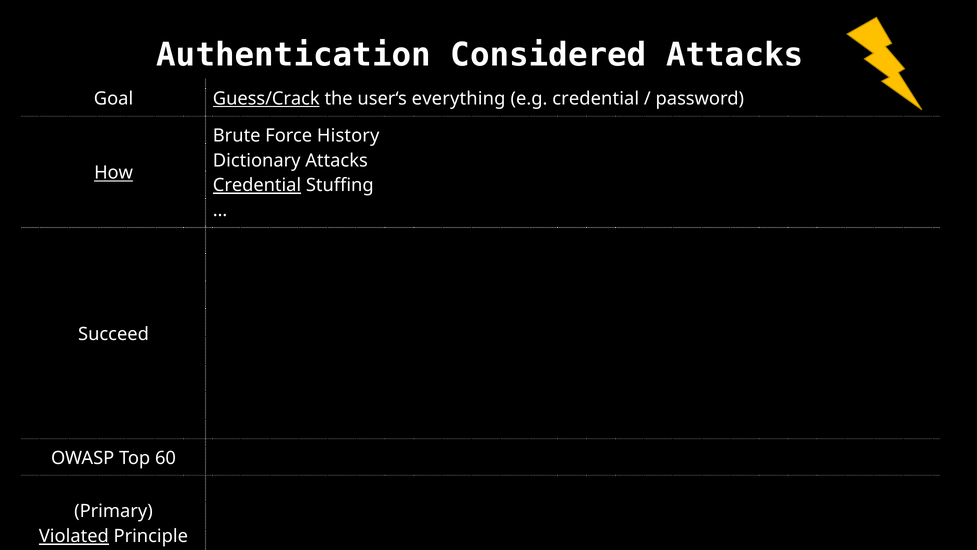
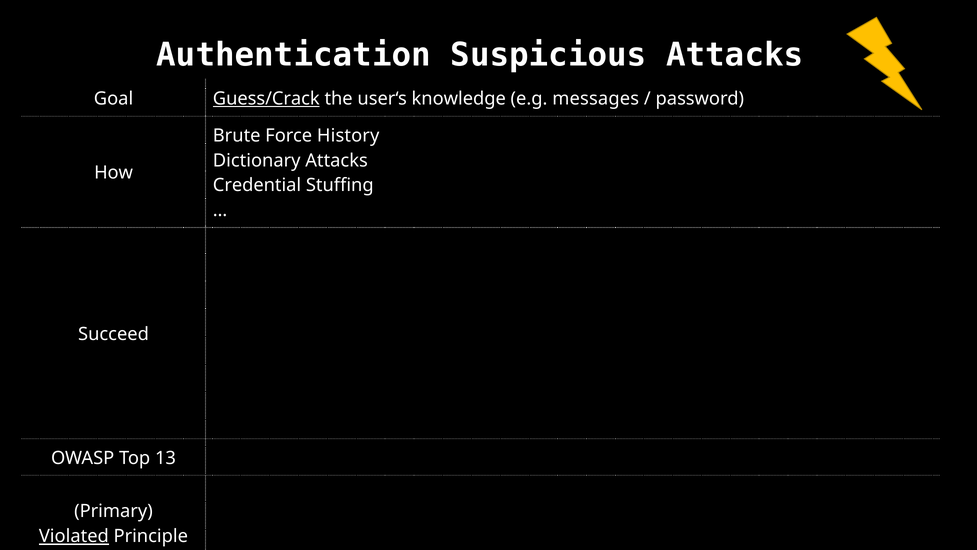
Considered: Considered -> Suspicious
everything: everything -> knowledge
e.g credential: credential -> messages
How underline: present -> none
Credential at (257, 185) underline: present -> none
60: 60 -> 13
